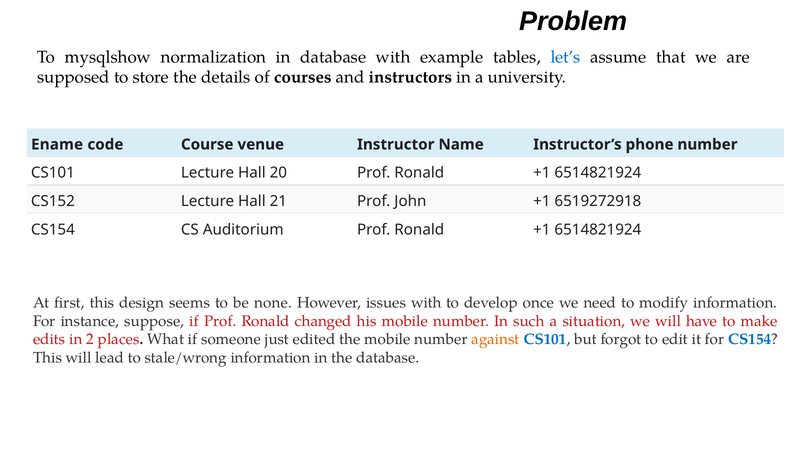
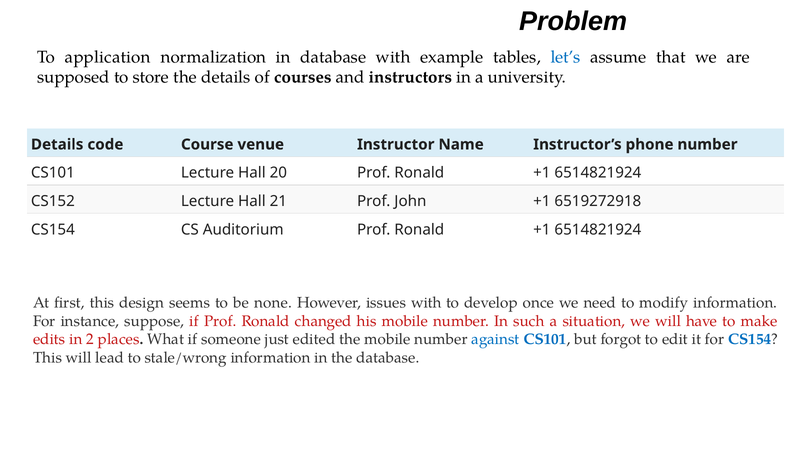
mysqlshow: mysqlshow -> application
Ename at (57, 145): Ename -> Details
against colour: orange -> blue
